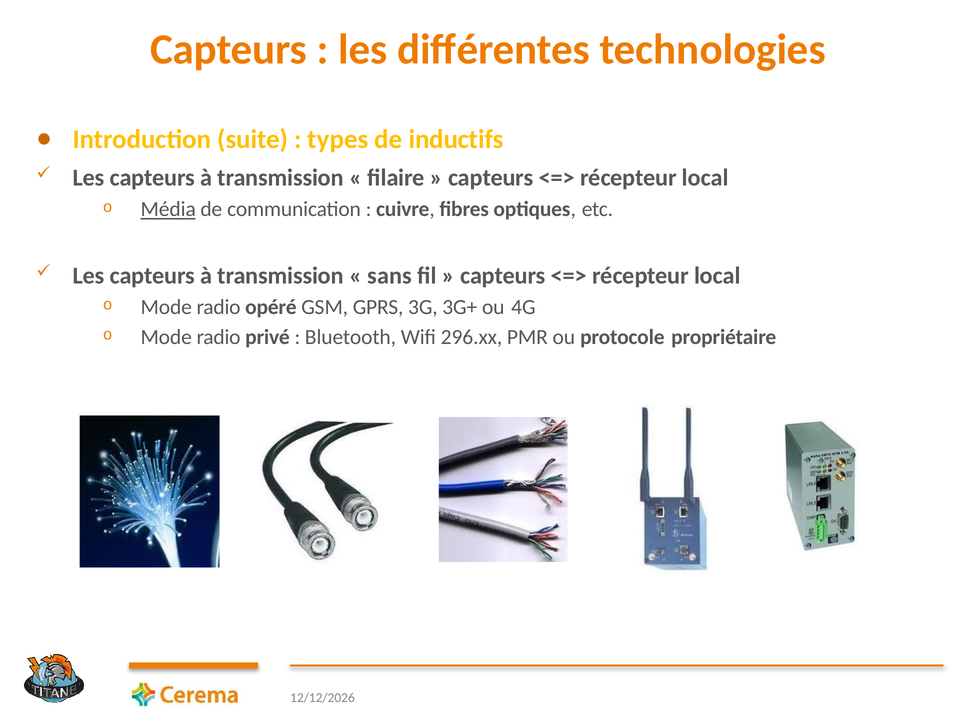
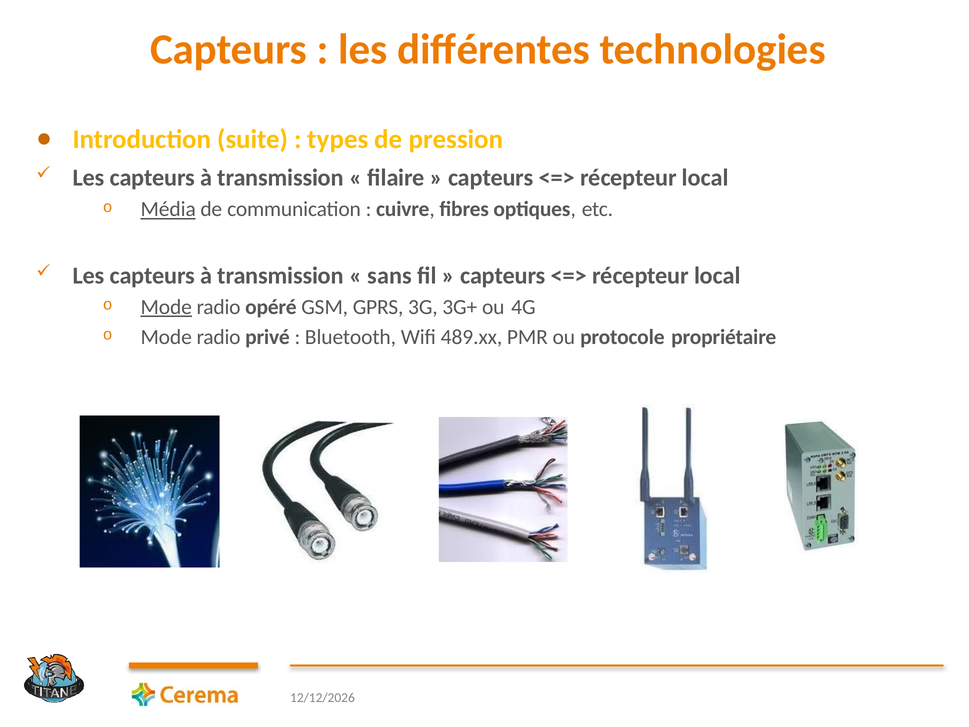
inductifs: inductifs -> pression
Mode at (166, 307) underline: none -> present
296.xx: 296.xx -> 489.xx
